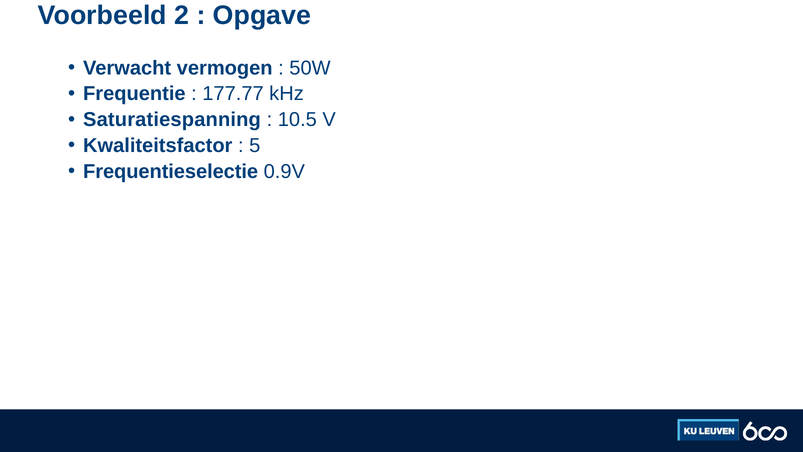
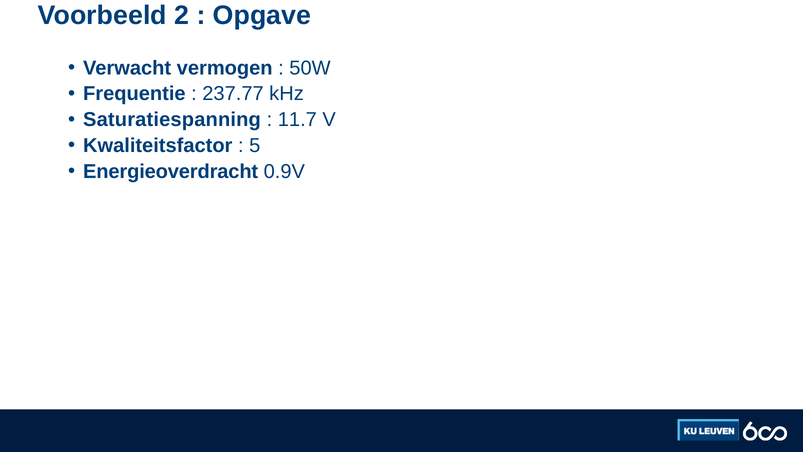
177.77: 177.77 -> 237.77
10.5: 10.5 -> 11.7
Frequentieselectie: Frequentieselectie -> Energieoverdracht
